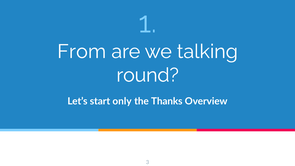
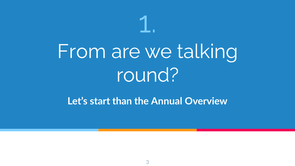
only: only -> than
Thanks: Thanks -> Annual
